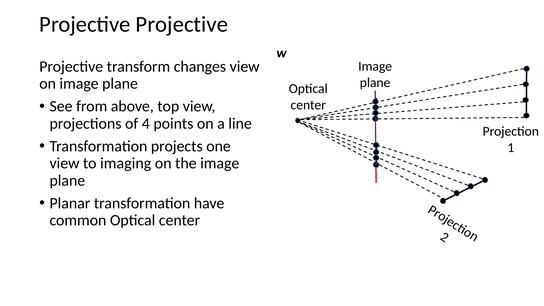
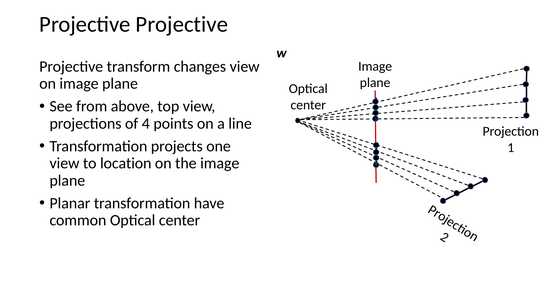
imaging: imaging -> location
